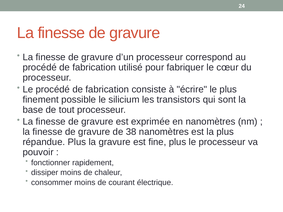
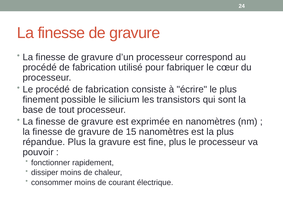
38: 38 -> 15
